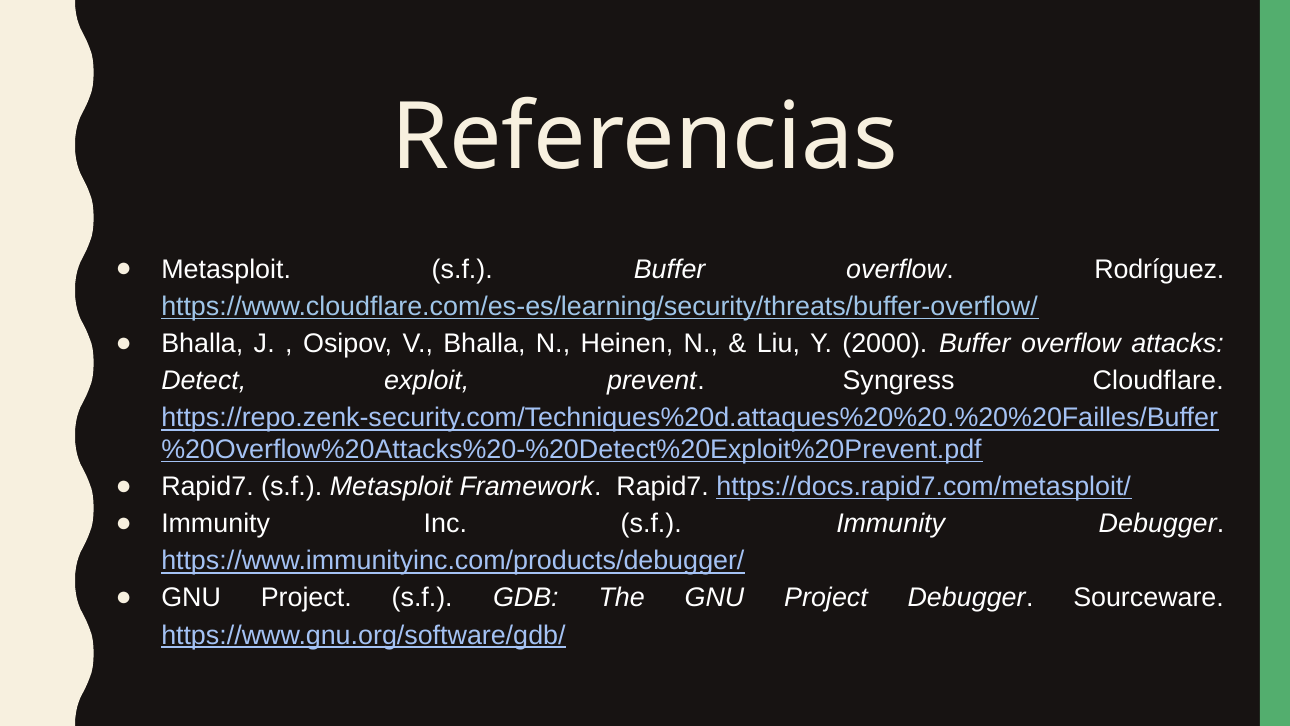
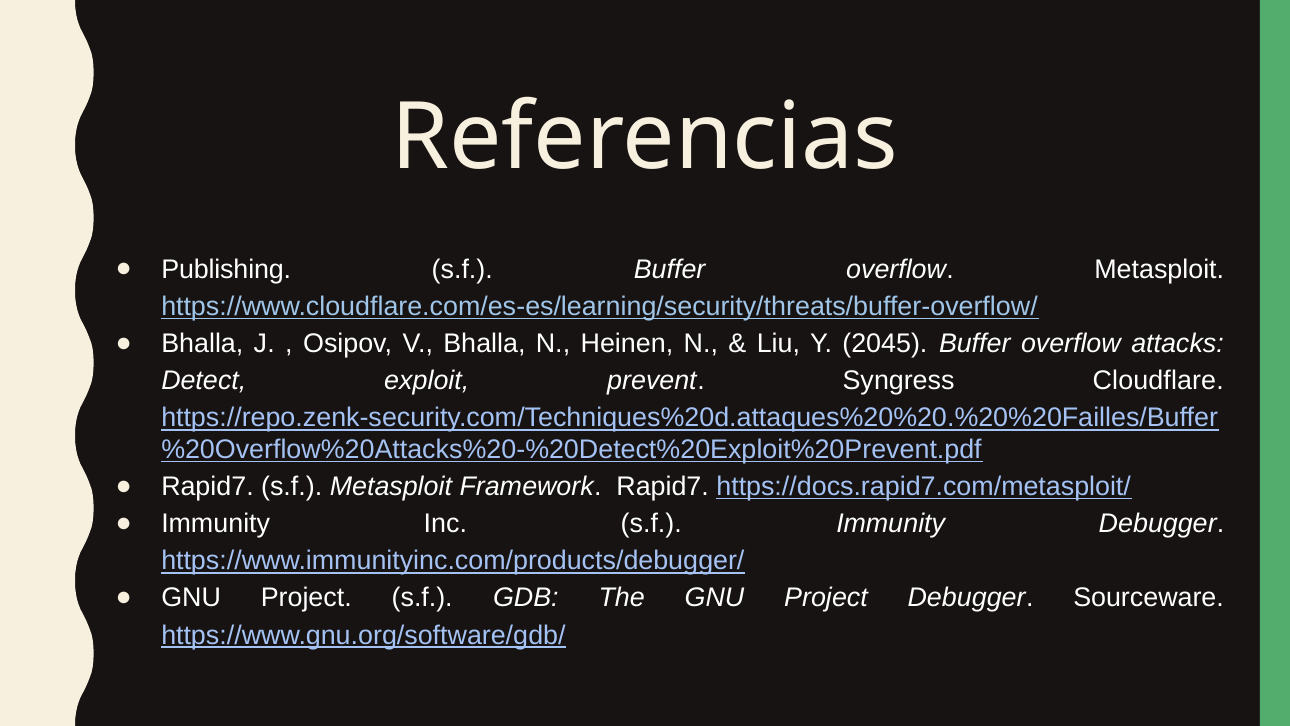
Metasploit at (226, 270): Metasploit -> Publishing
overflow Rodríguez: Rodríguez -> Metasploit
2000: 2000 -> 2045
